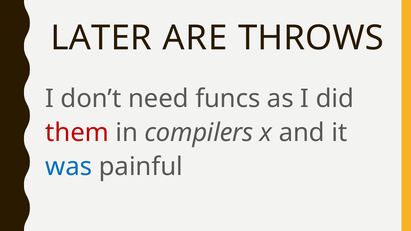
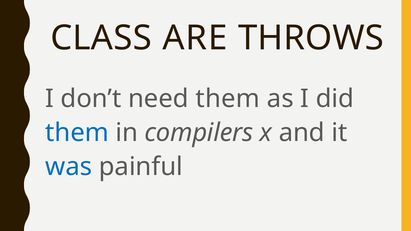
LATER: LATER -> CLASS
need funcs: funcs -> them
them at (77, 133) colour: red -> blue
